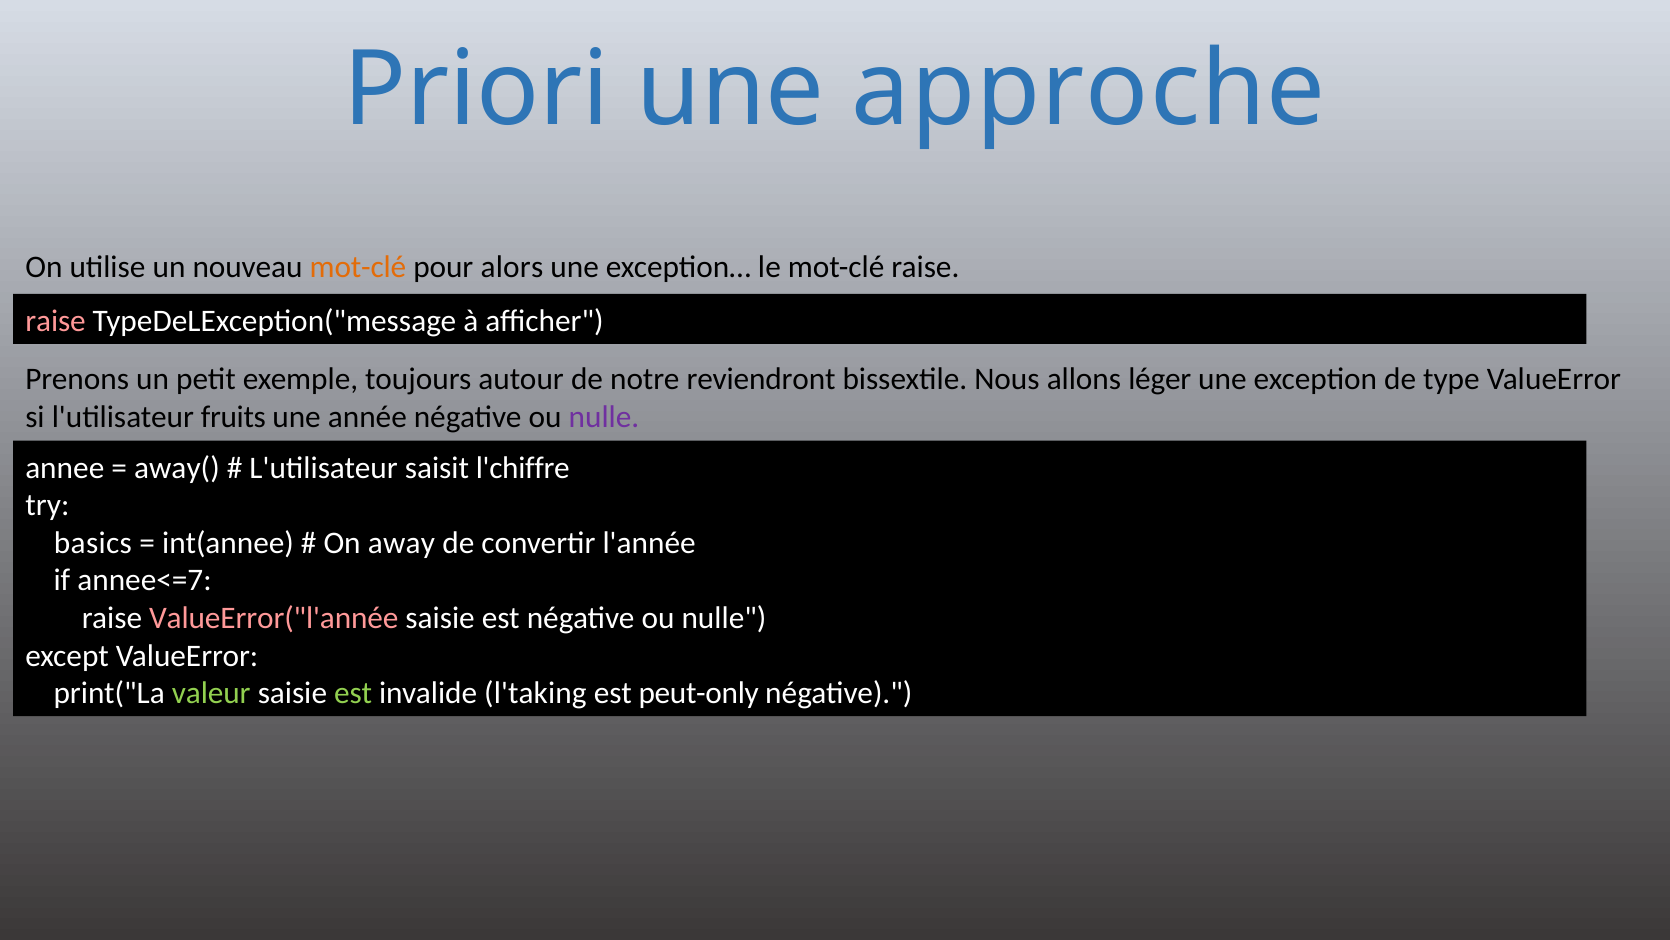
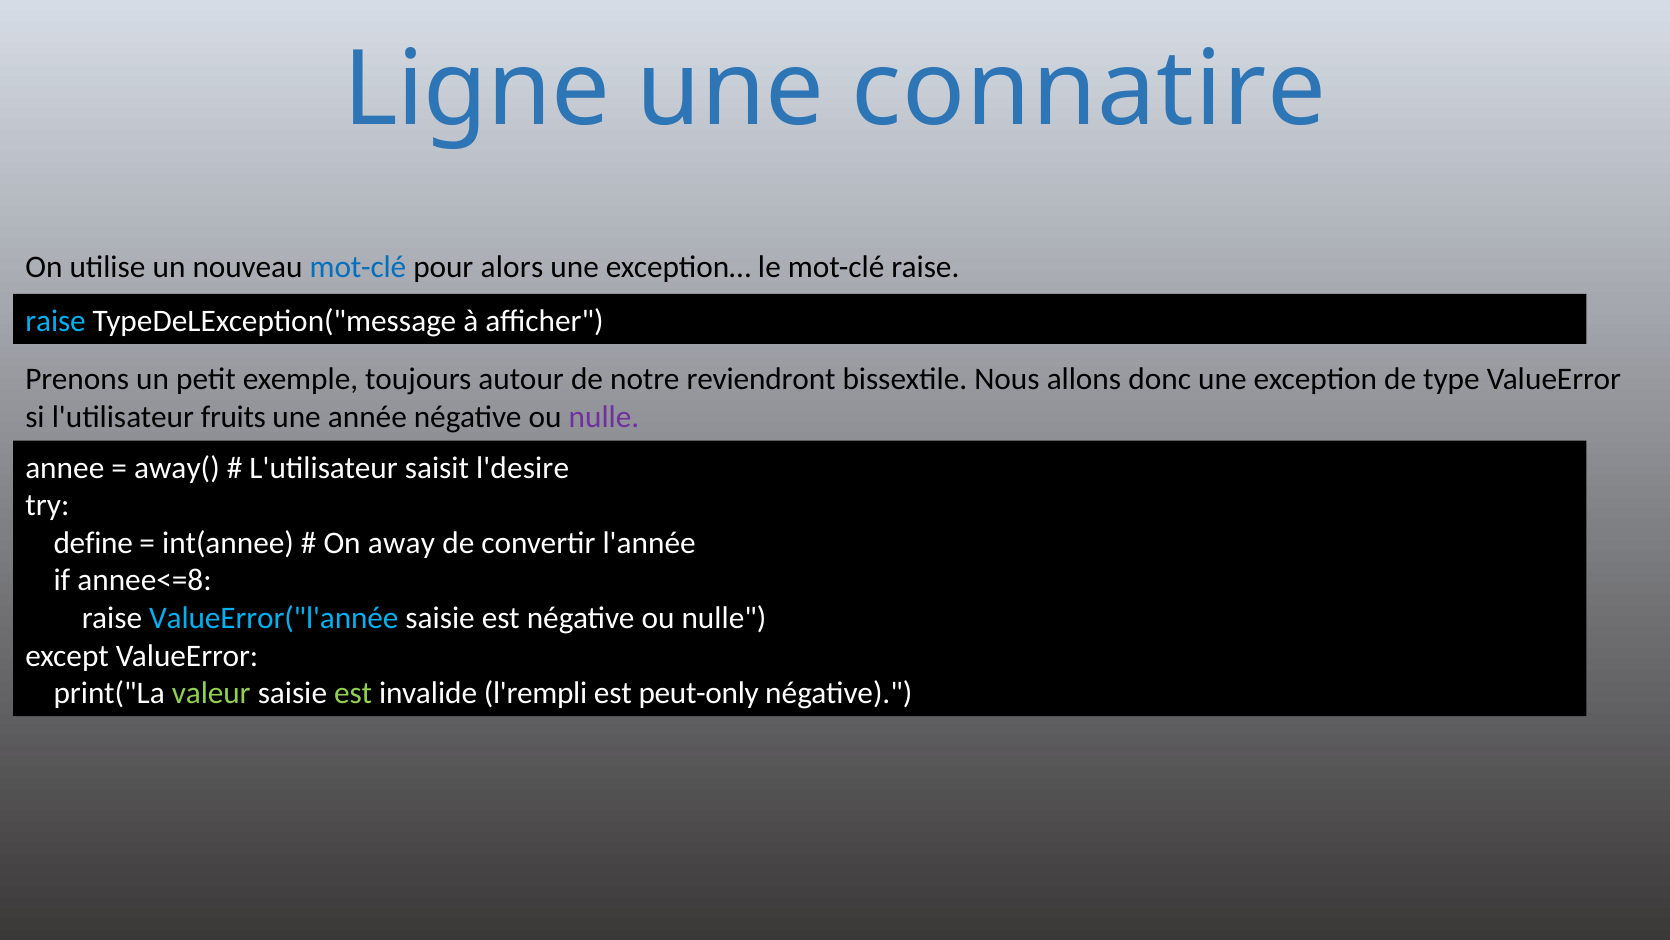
Priori: Priori -> Ligne
approche: approche -> connatire
mot-clé at (358, 266) colour: orange -> blue
raise at (56, 321) colour: pink -> light blue
léger: léger -> donc
l'chiffre: l'chiffre -> l'desire
basics: basics -> define
annee<=7: annee<=7 -> annee<=8
ValueError("l'année colour: pink -> light blue
l'taking: l'taking -> l'rempli
